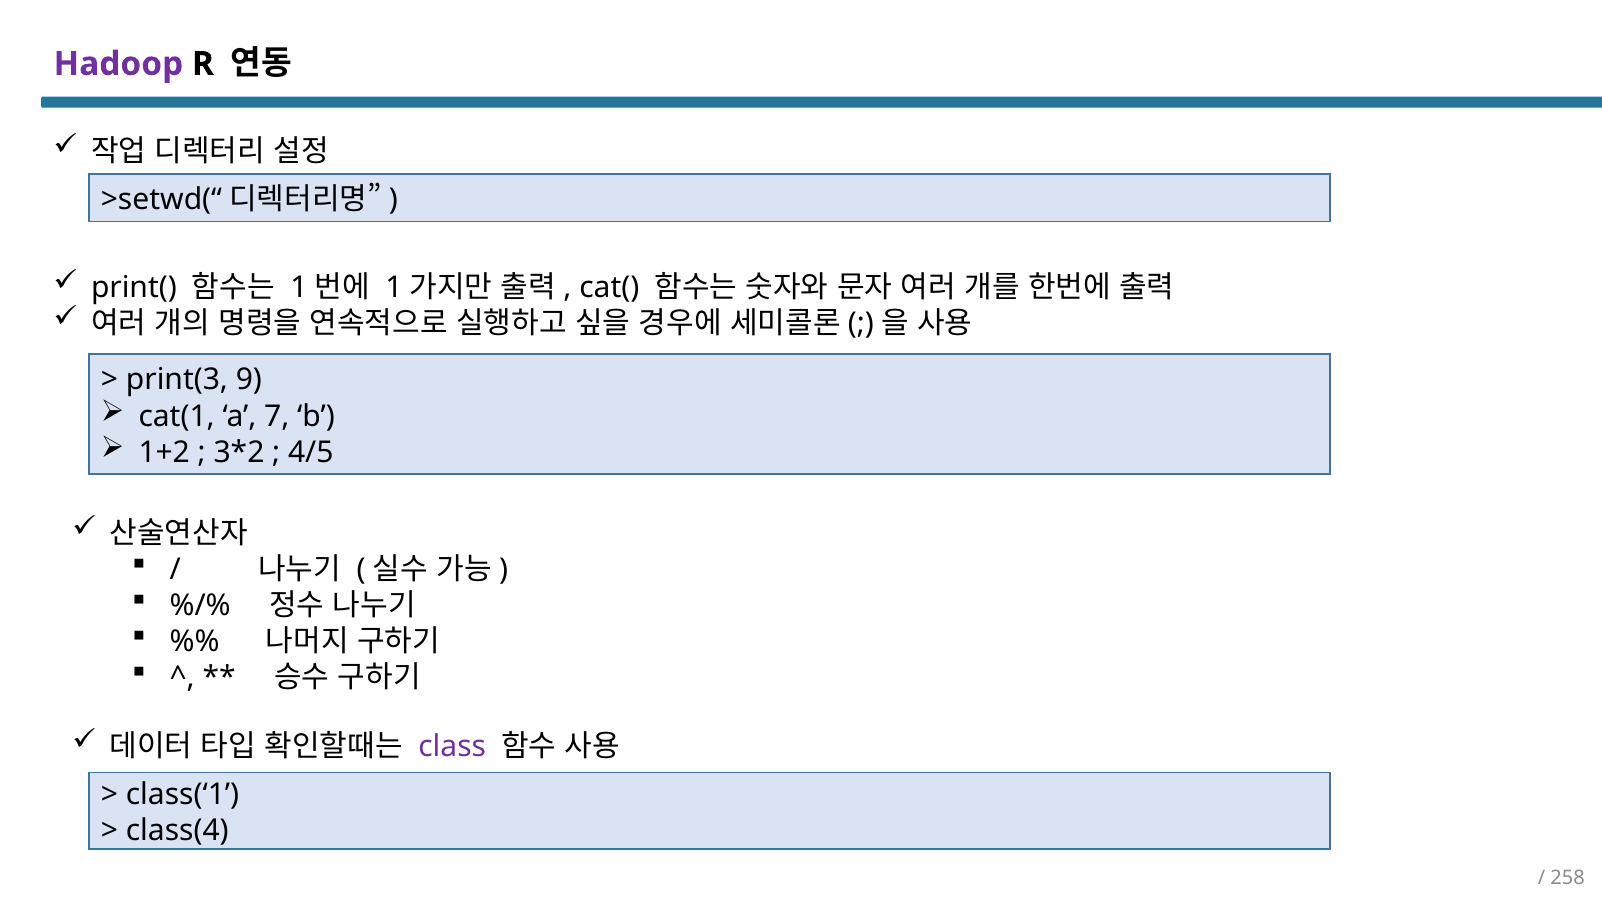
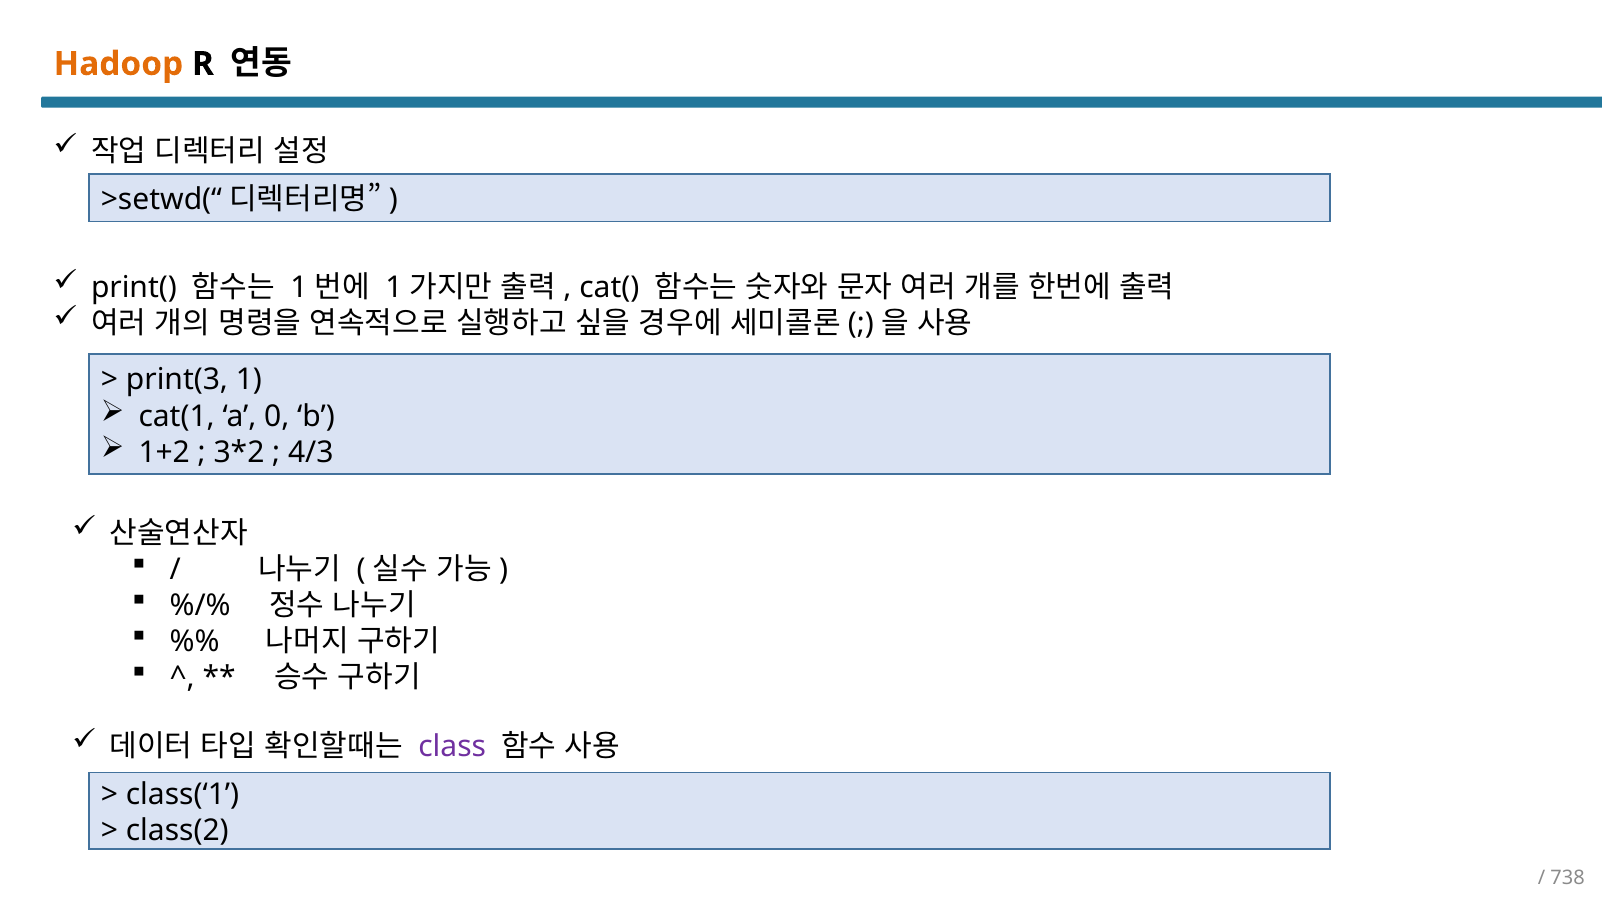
Hadoop colour: purple -> orange
9: 9 -> 1
7: 7 -> 0
4/5: 4/5 -> 4/3
class(4: class(4 -> class(2
258: 258 -> 738
